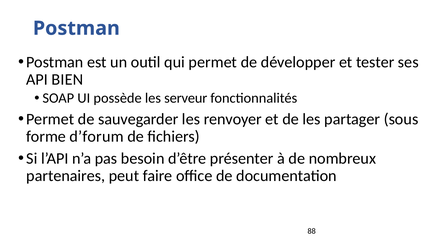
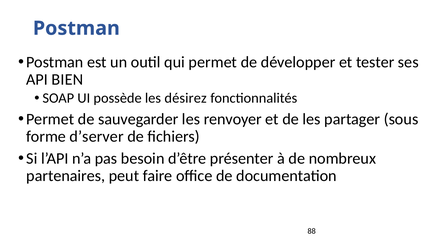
serveur: serveur -> désirez
d’forum: d’forum -> d’server
